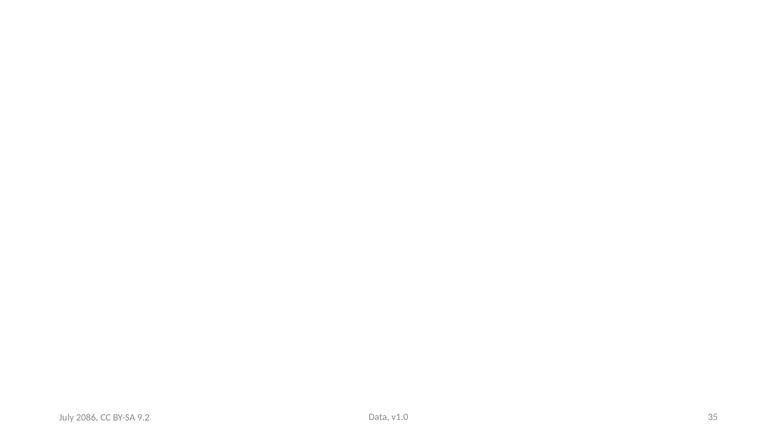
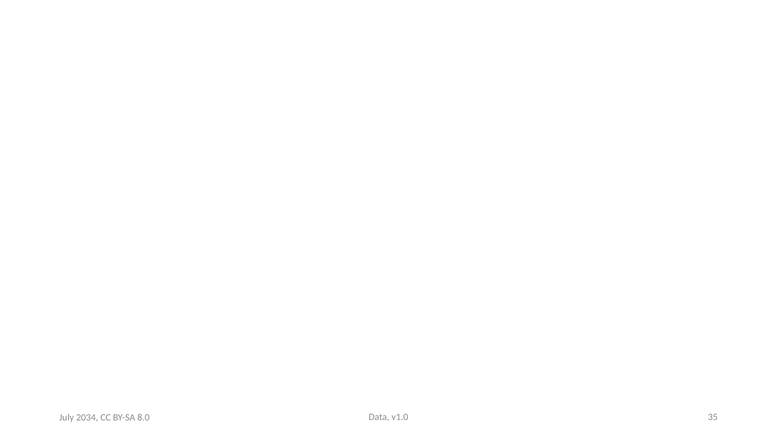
2086: 2086 -> 2034
9.2: 9.2 -> 8.0
